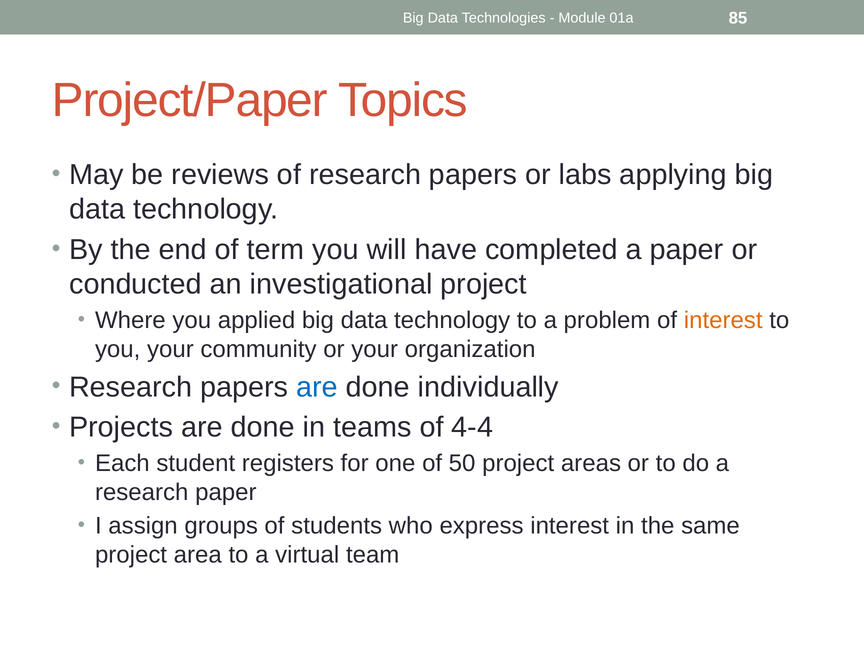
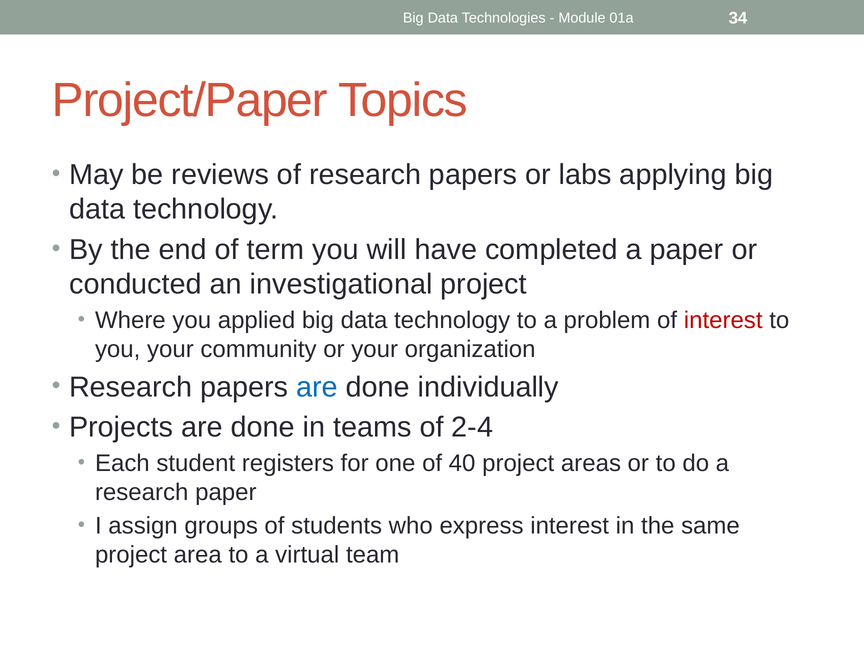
85: 85 -> 34
interest at (723, 320) colour: orange -> red
4-4: 4-4 -> 2-4
50: 50 -> 40
